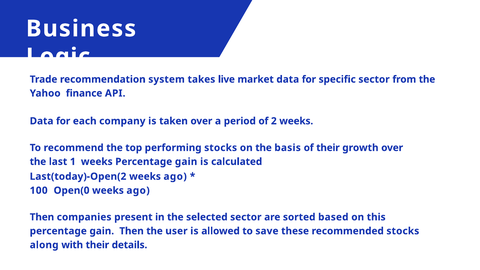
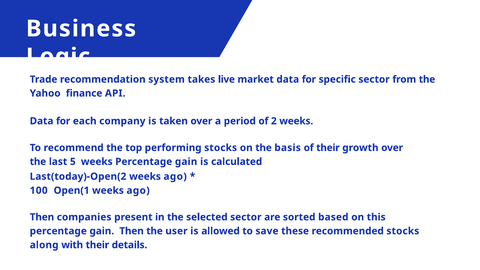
1: 1 -> 5
Open(0: Open(0 -> Open(1
